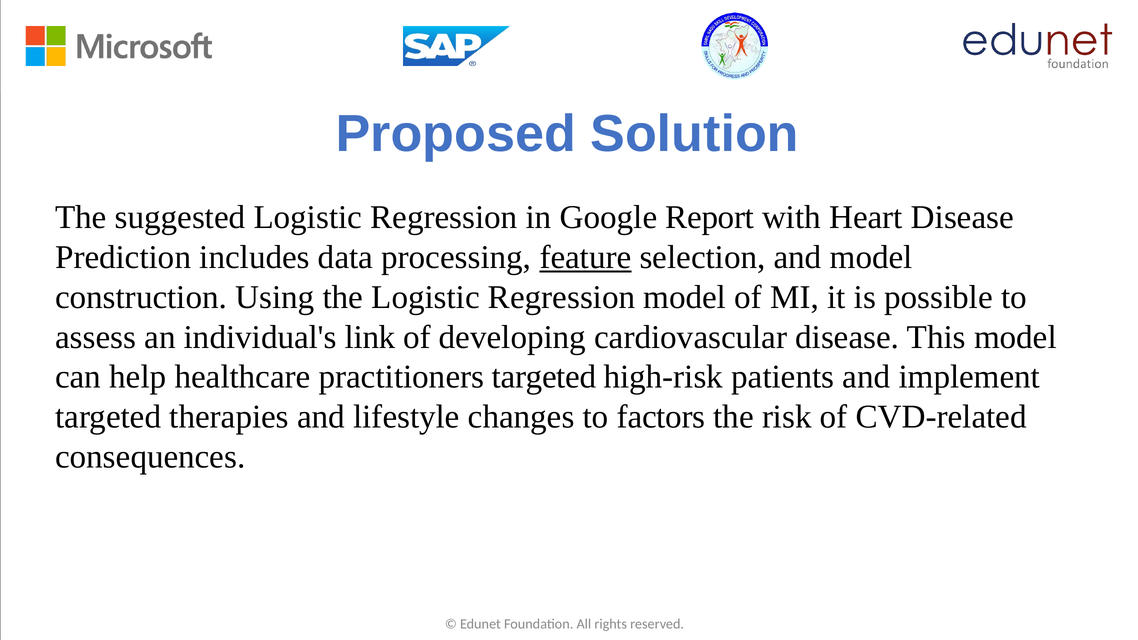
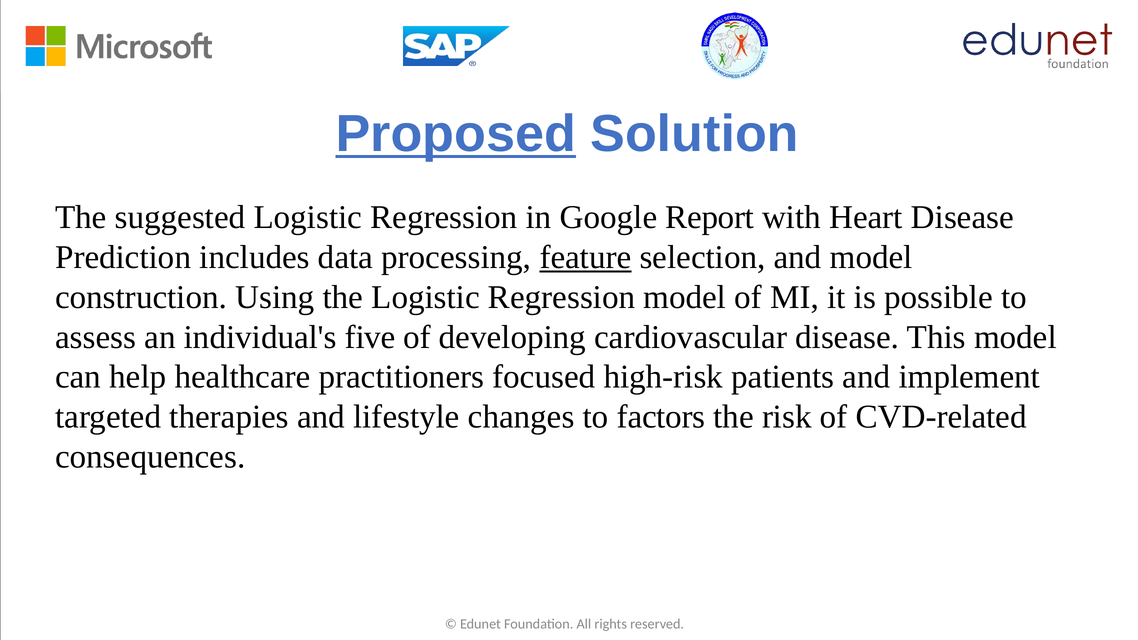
Proposed underline: none -> present
link: link -> five
practitioners targeted: targeted -> focused
